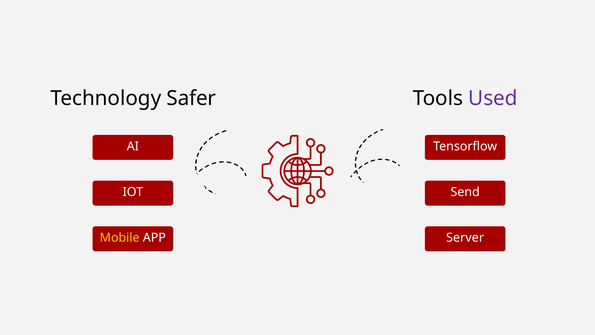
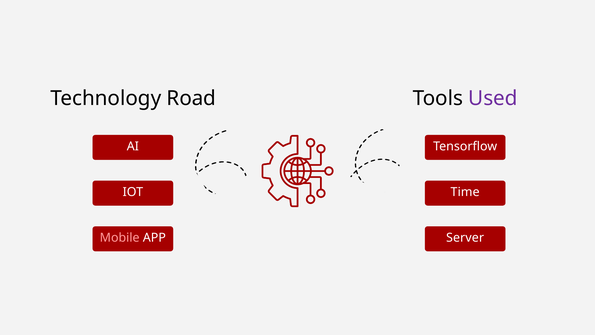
Safer: Safer -> Road
Send: Send -> Time
Mobile colour: yellow -> pink
